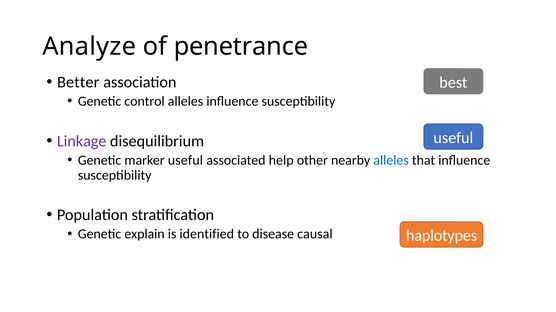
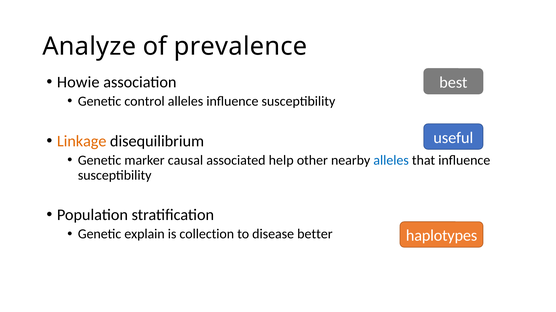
penetrance: penetrance -> prevalence
Better: Better -> Howie
Linkage colour: purple -> orange
marker useful: useful -> causal
identified: identified -> collection
causal: causal -> better
